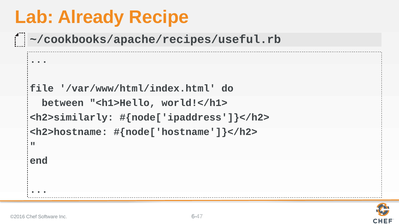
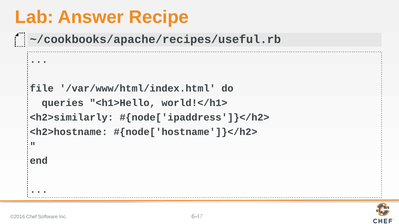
Already: Already -> Answer
between: between -> queries
